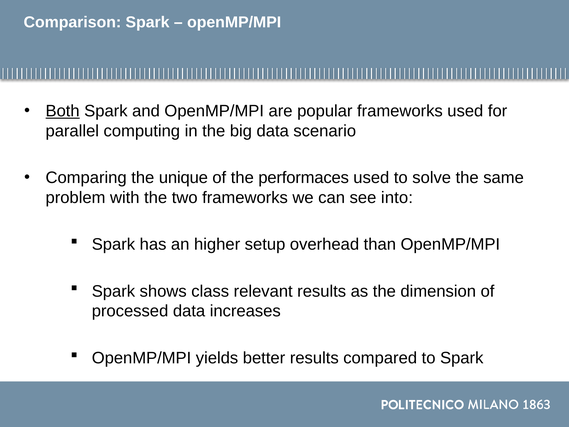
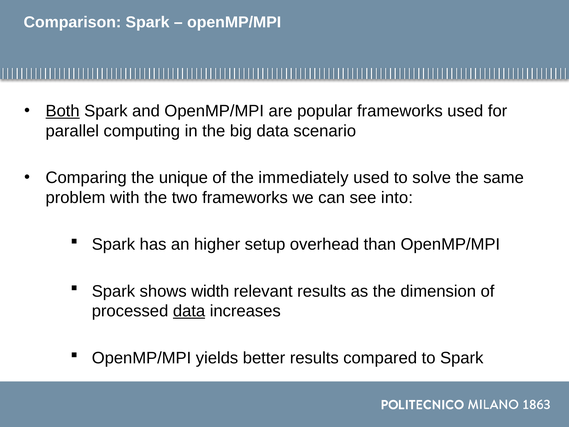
performaces: performaces -> immediately
class: class -> width
data at (189, 311) underline: none -> present
